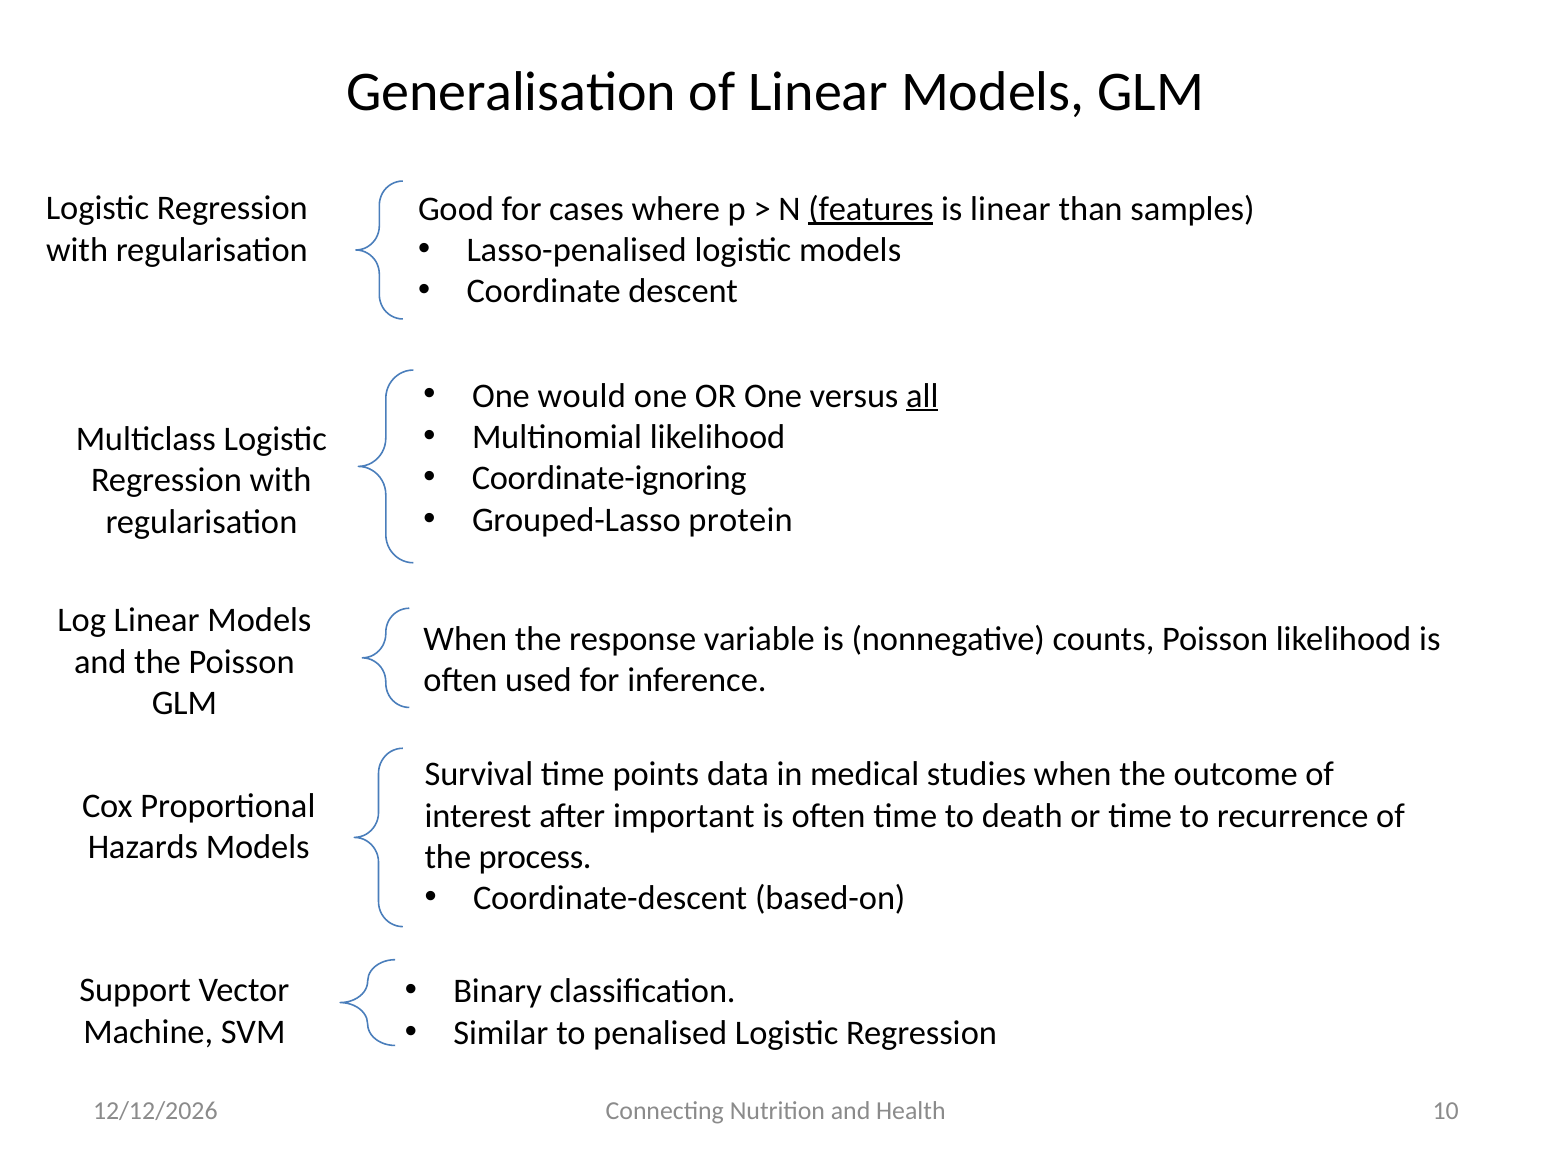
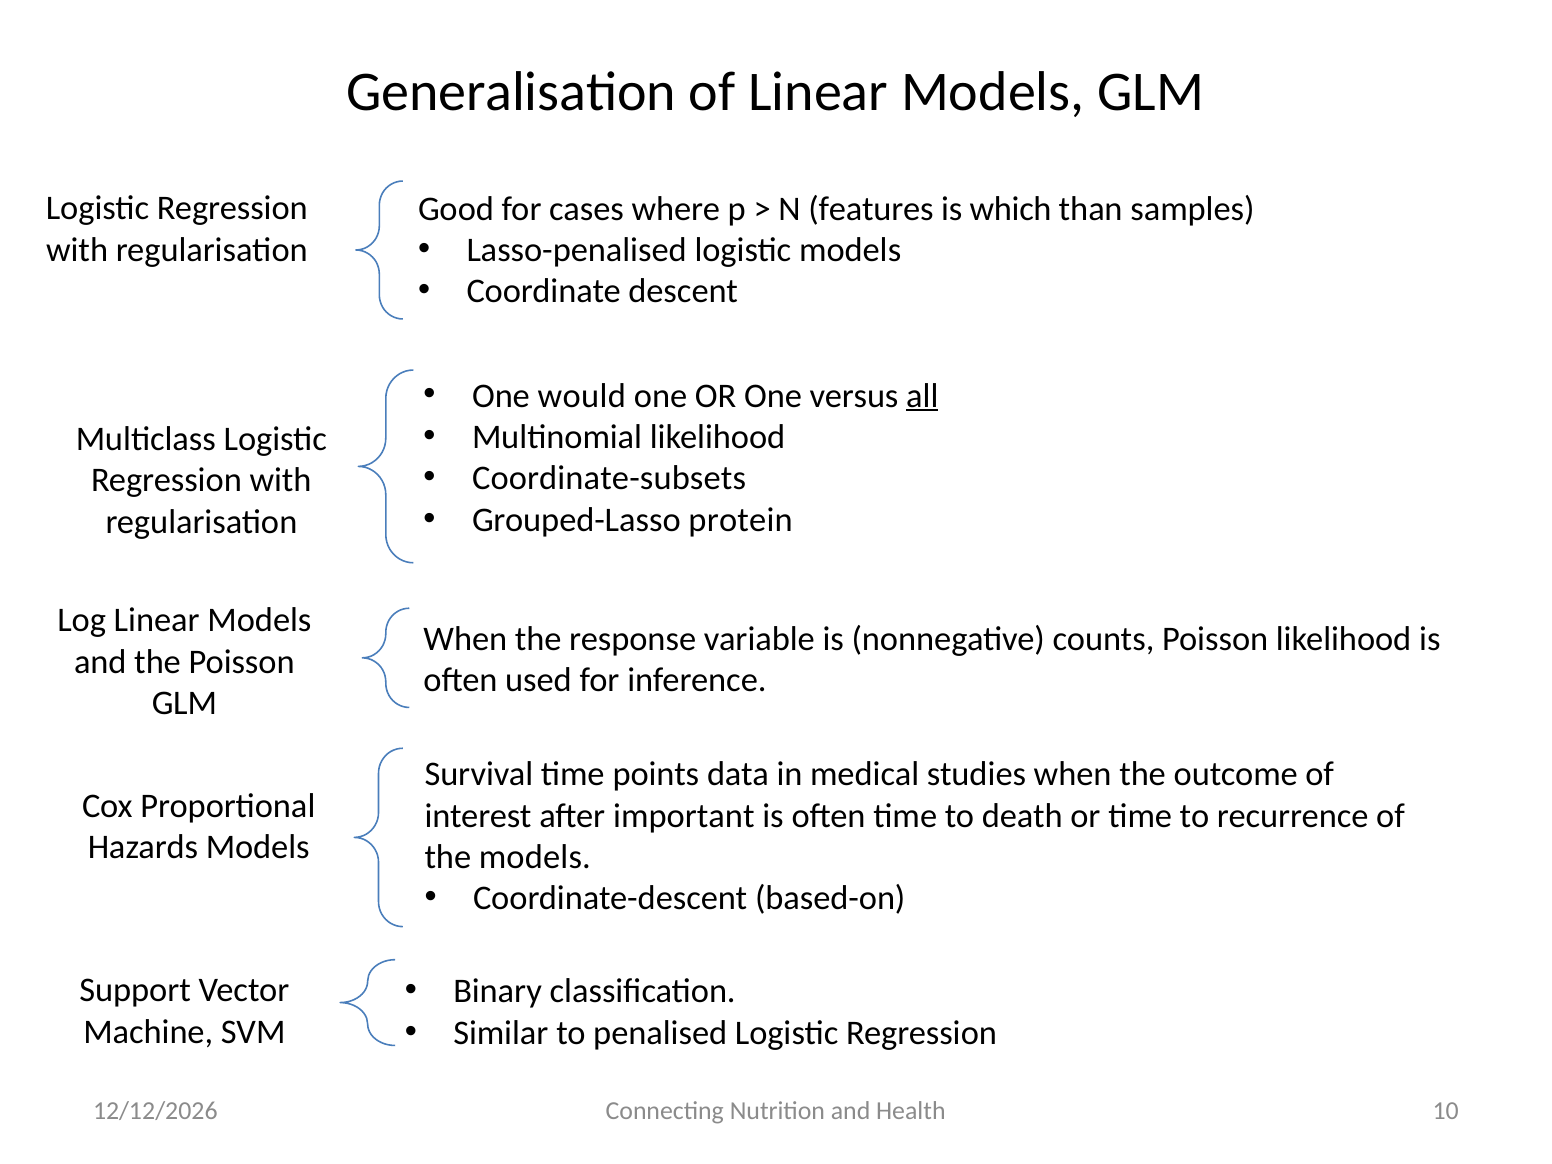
features underline: present -> none
is linear: linear -> which
Coordinate-ignoring: Coordinate-ignoring -> Coordinate-subsets
the process: process -> models
